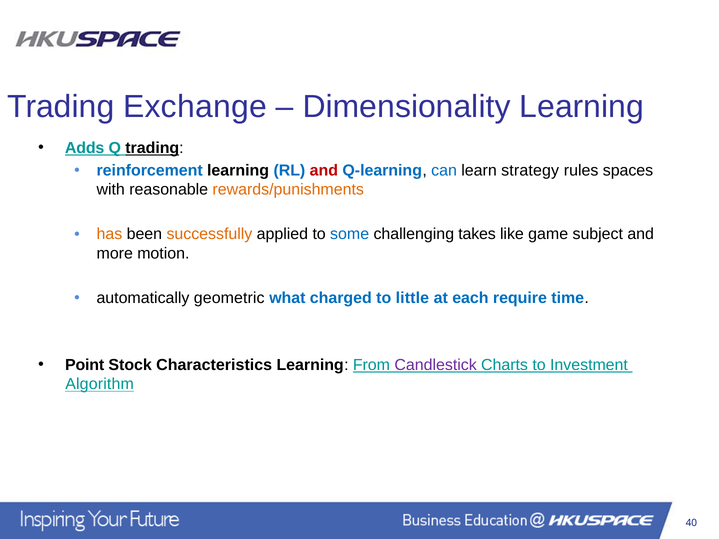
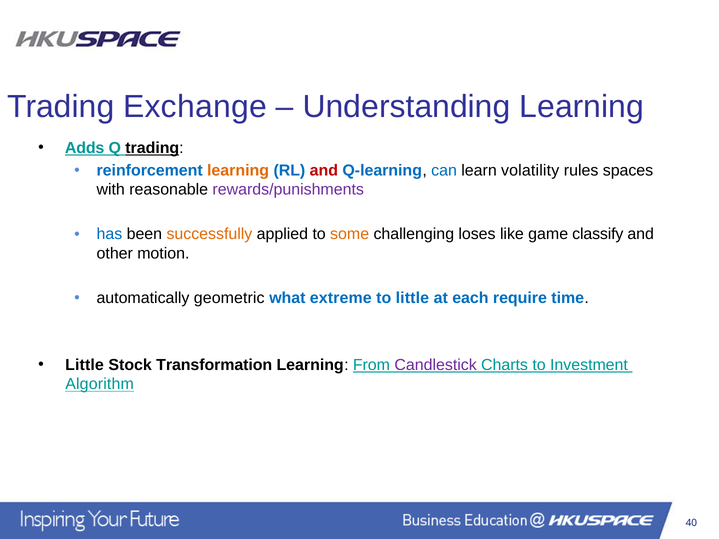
Dimensionality: Dimensionality -> Understanding
learning at (238, 170) colour: black -> orange
strategy: strategy -> volatility
rewards/punishments colour: orange -> purple
has colour: orange -> blue
some colour: blue -> orange
takes: takes -> loses
subject: subject -> classify
more: more -> other
charged: charged -> extreme
Point at (85, 365): Point -> Little
Characteristics: Characteristics -> Transformation
